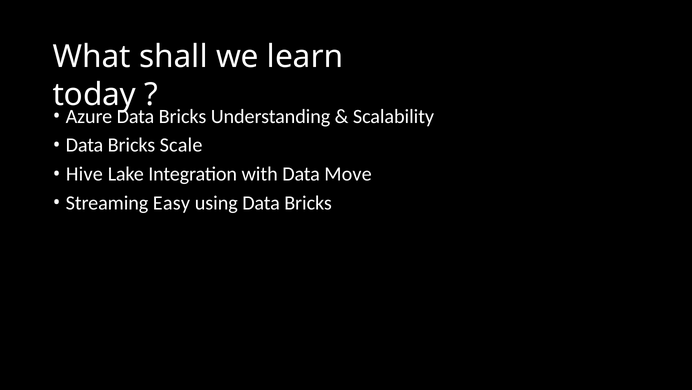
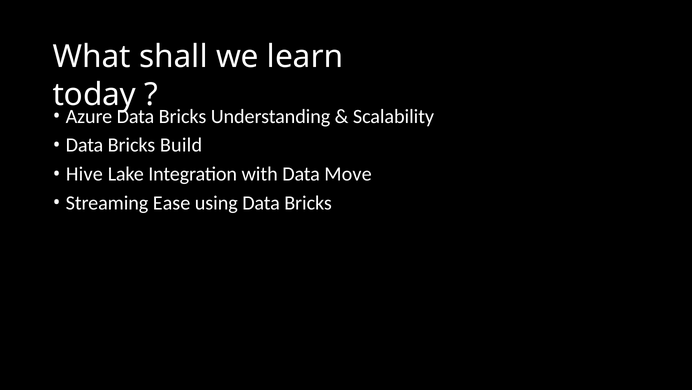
Scale: Scale -> Build
Easy: Easy -> Ease
